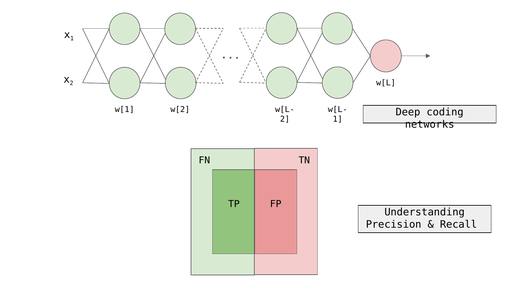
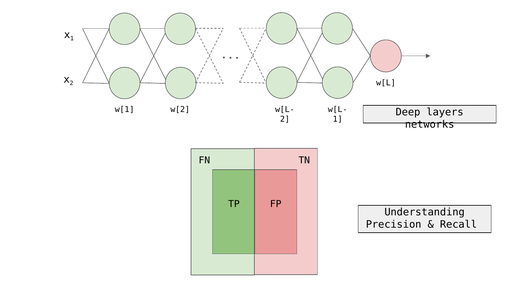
coding: coding -> layers
